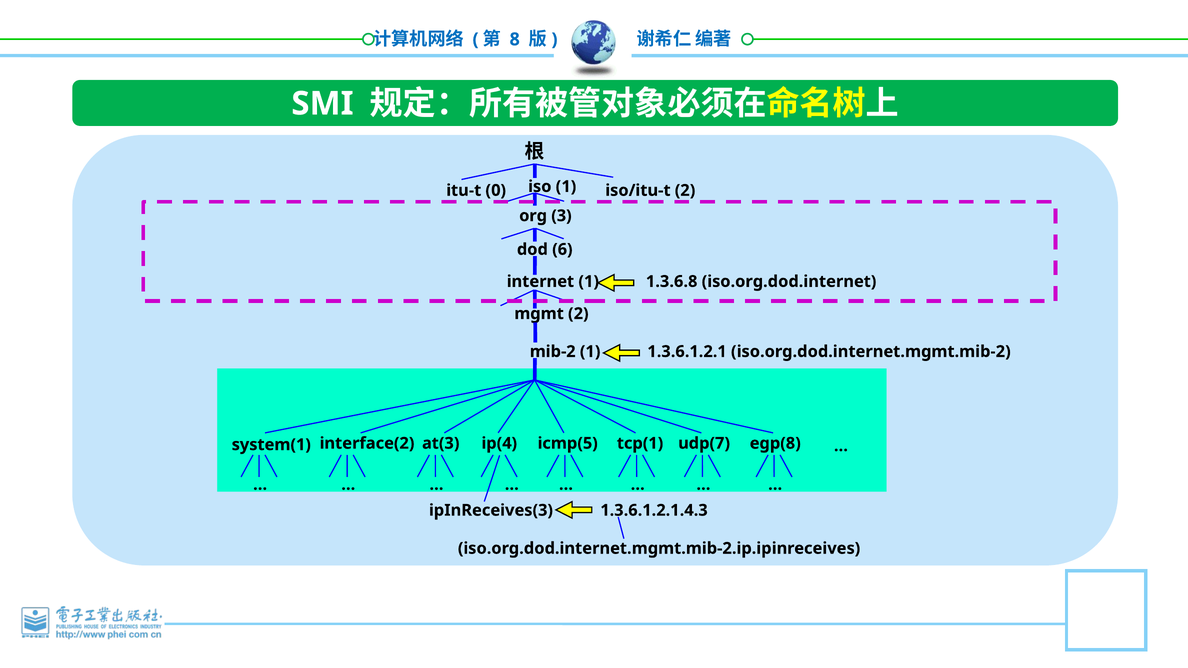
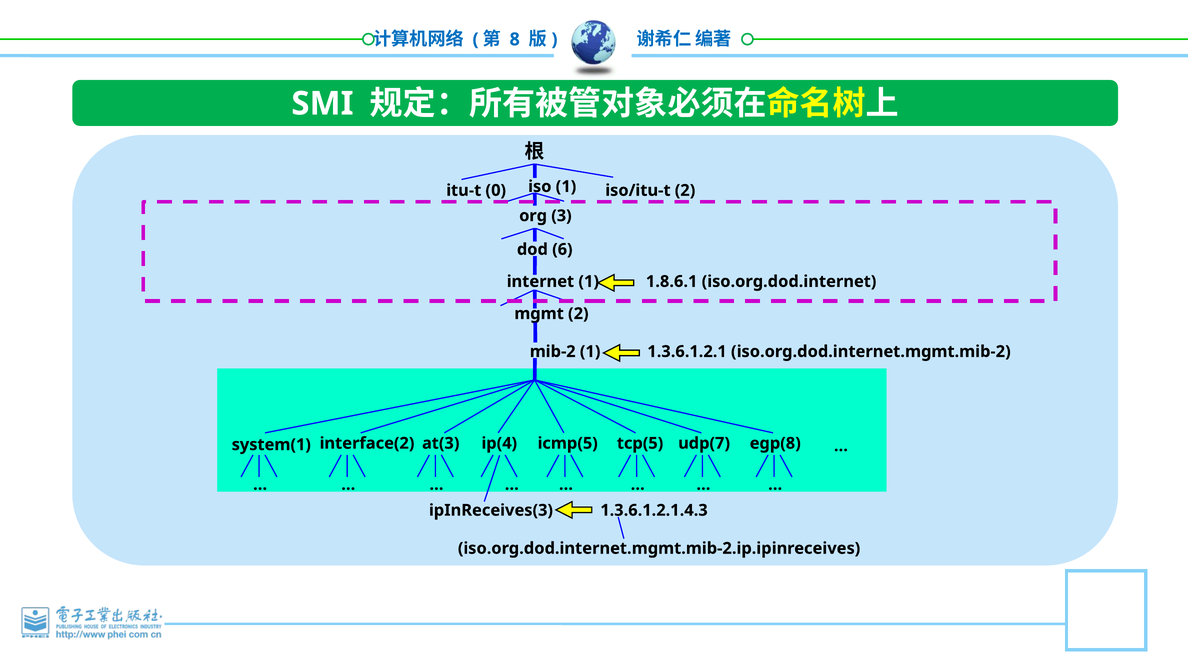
1.3.6.8: 1.3.6.8 -> 1.8.6.1
tcp(1: tcp(1 -> tcp(5
